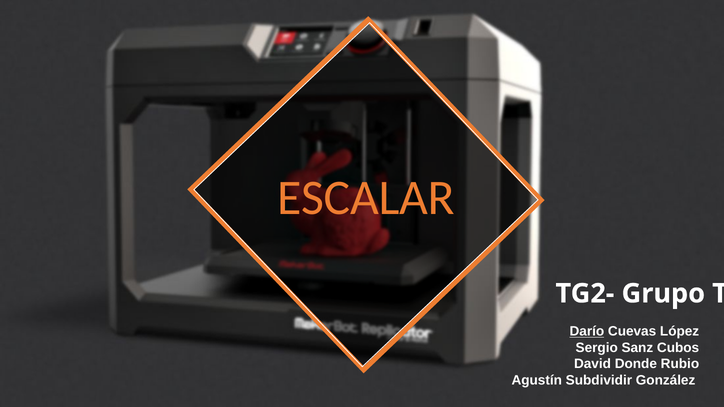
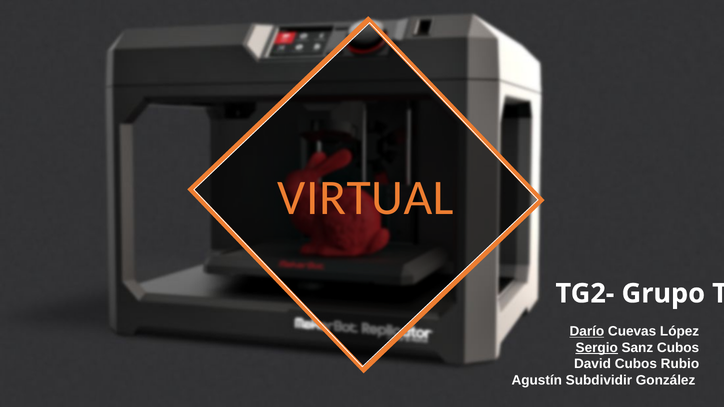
ESCALAR: ESCALAR -> VIRTUAL
Sergio underline: none -> present
David Donde: Donde -> Cubos
